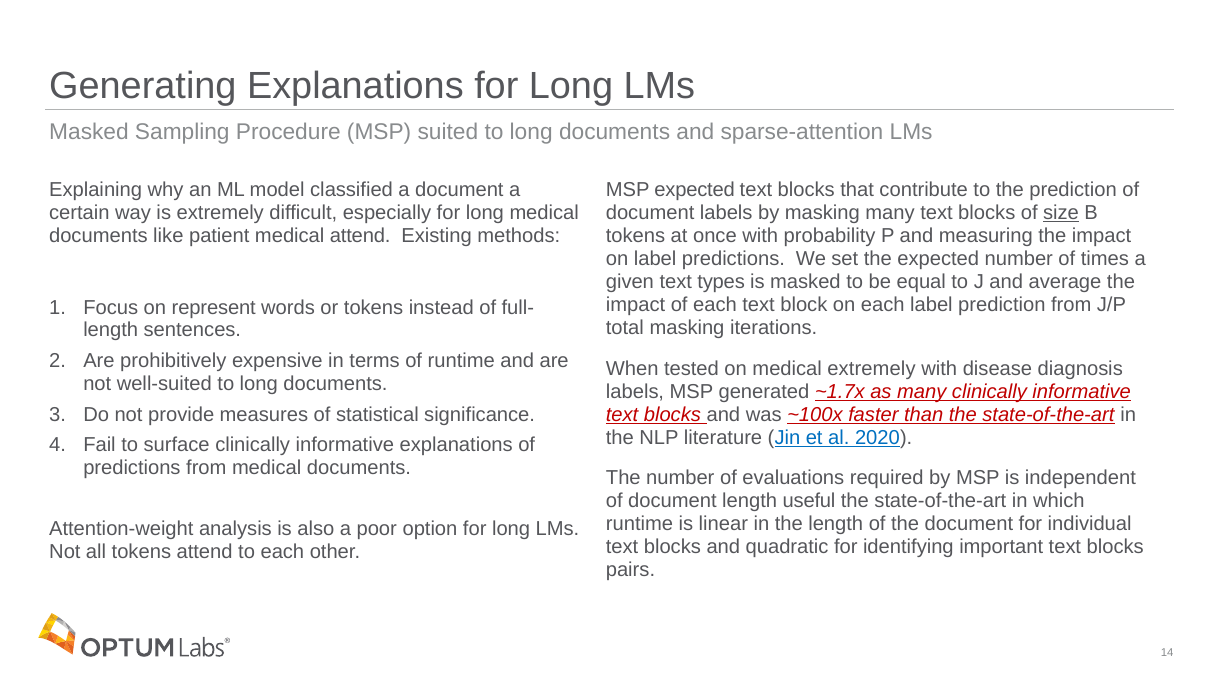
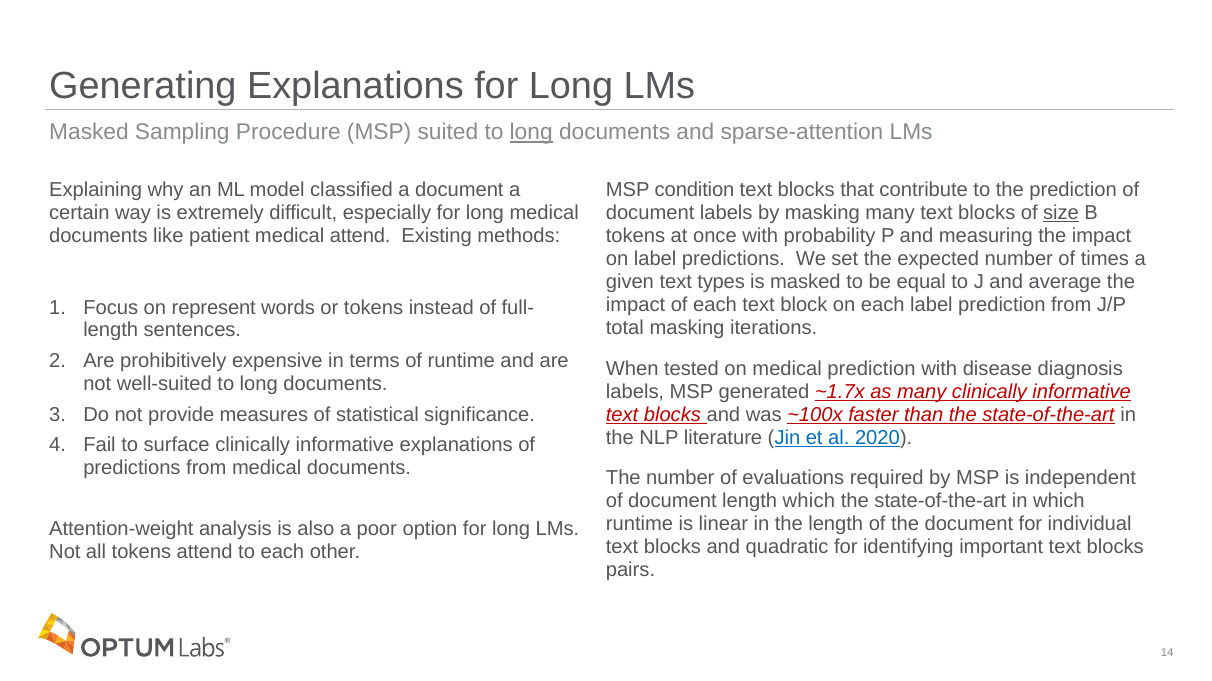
long at (531, 132) underline: none -> present
MSP expected: expected -> condition
medical extremely: extremely -> prediction
length useful: useful -> which
